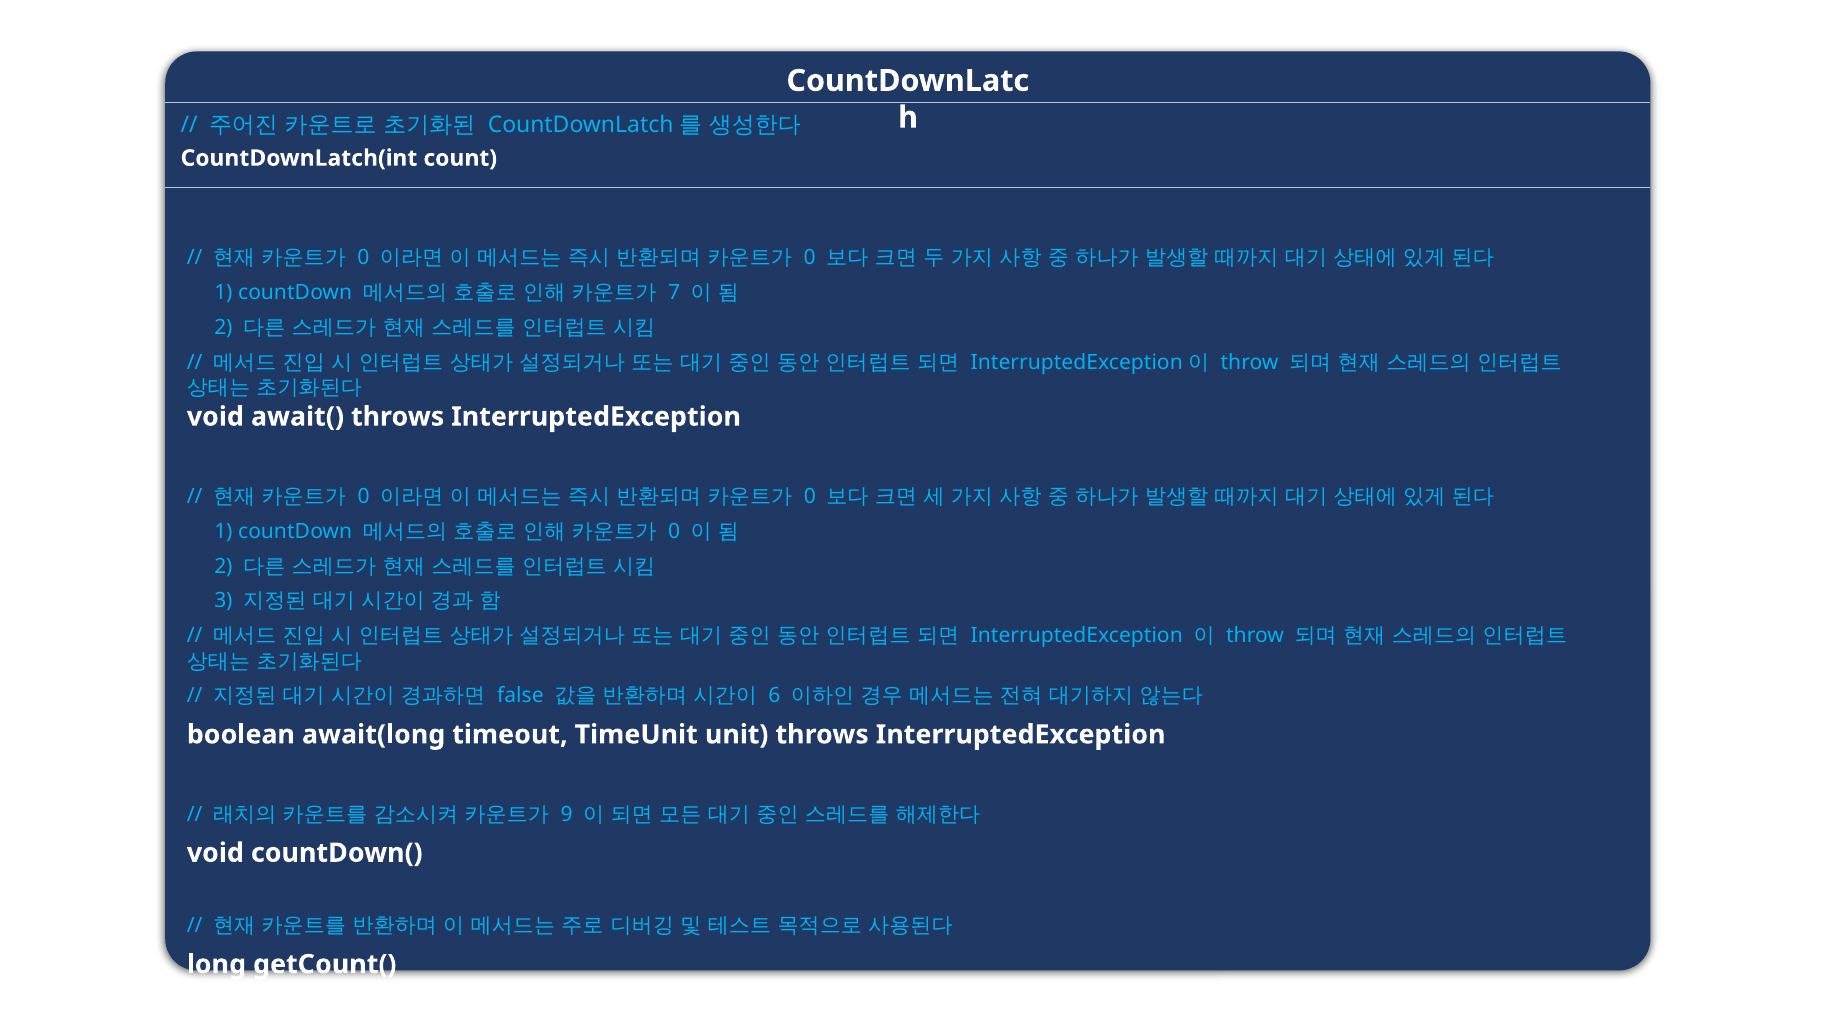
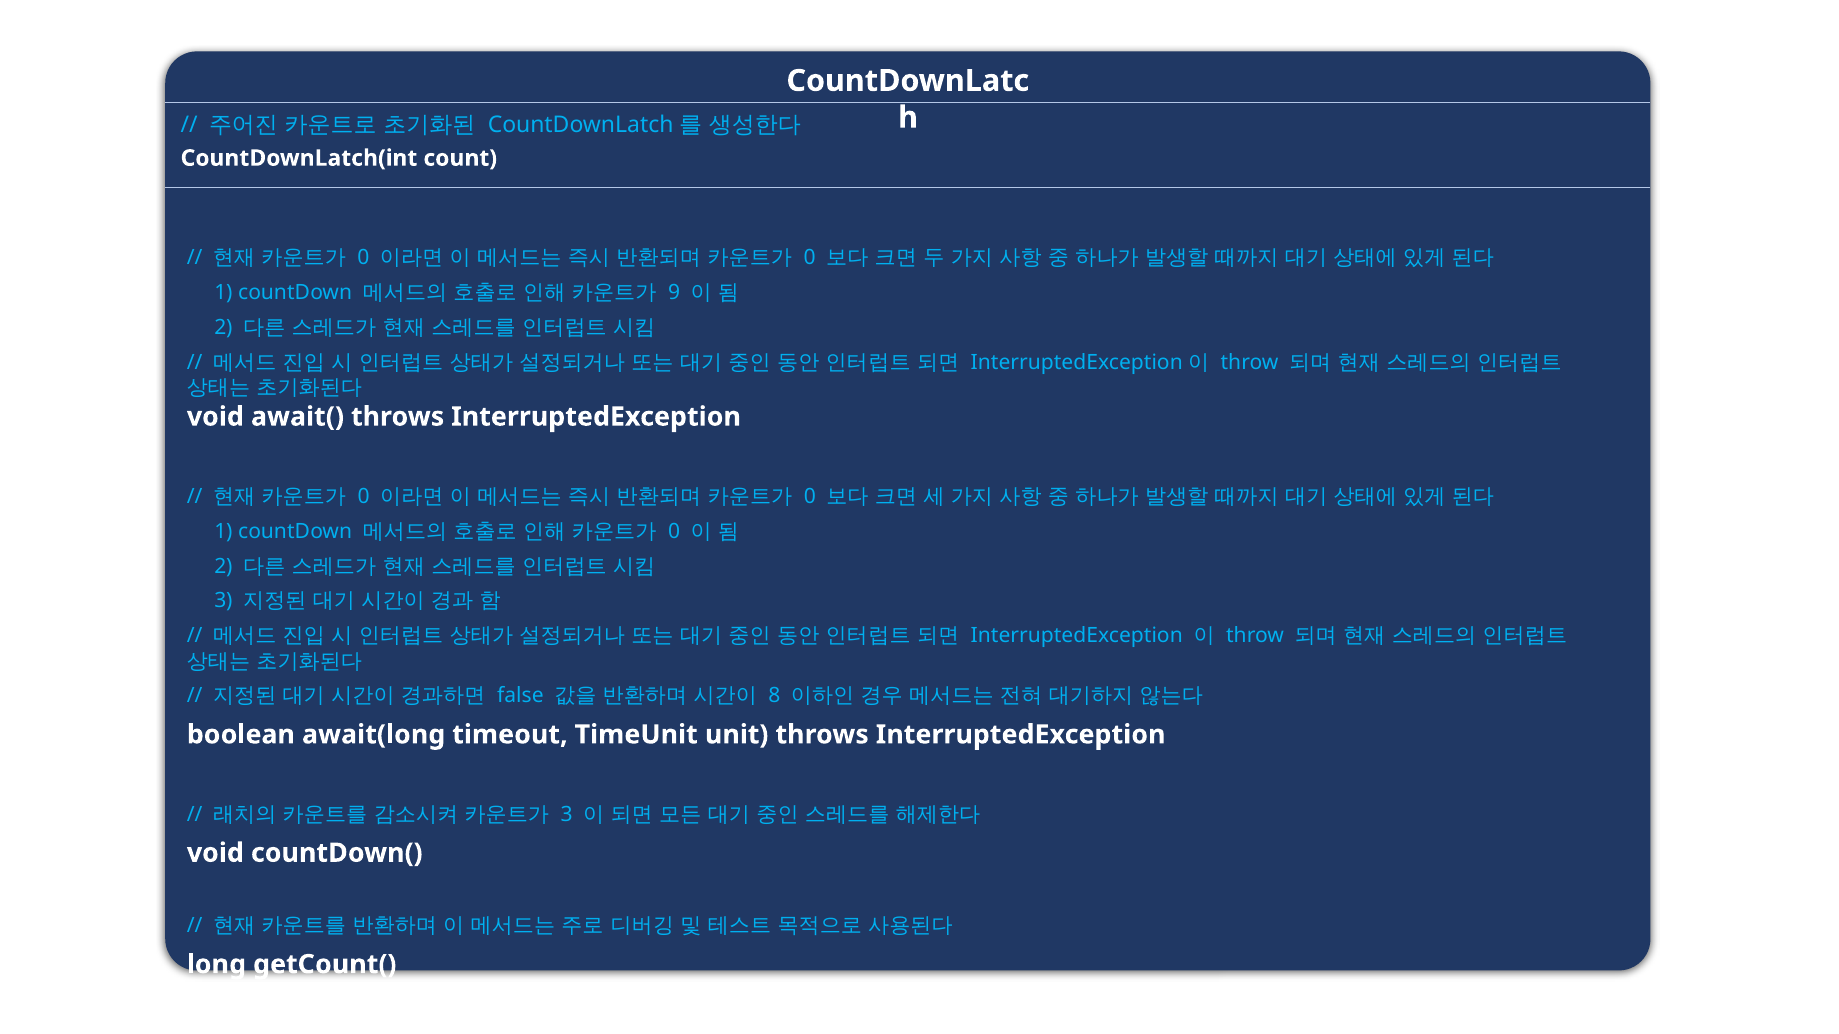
7: 7 -> 9
6: 6 -> 8
9 at (567, 815): 9 -> 3
